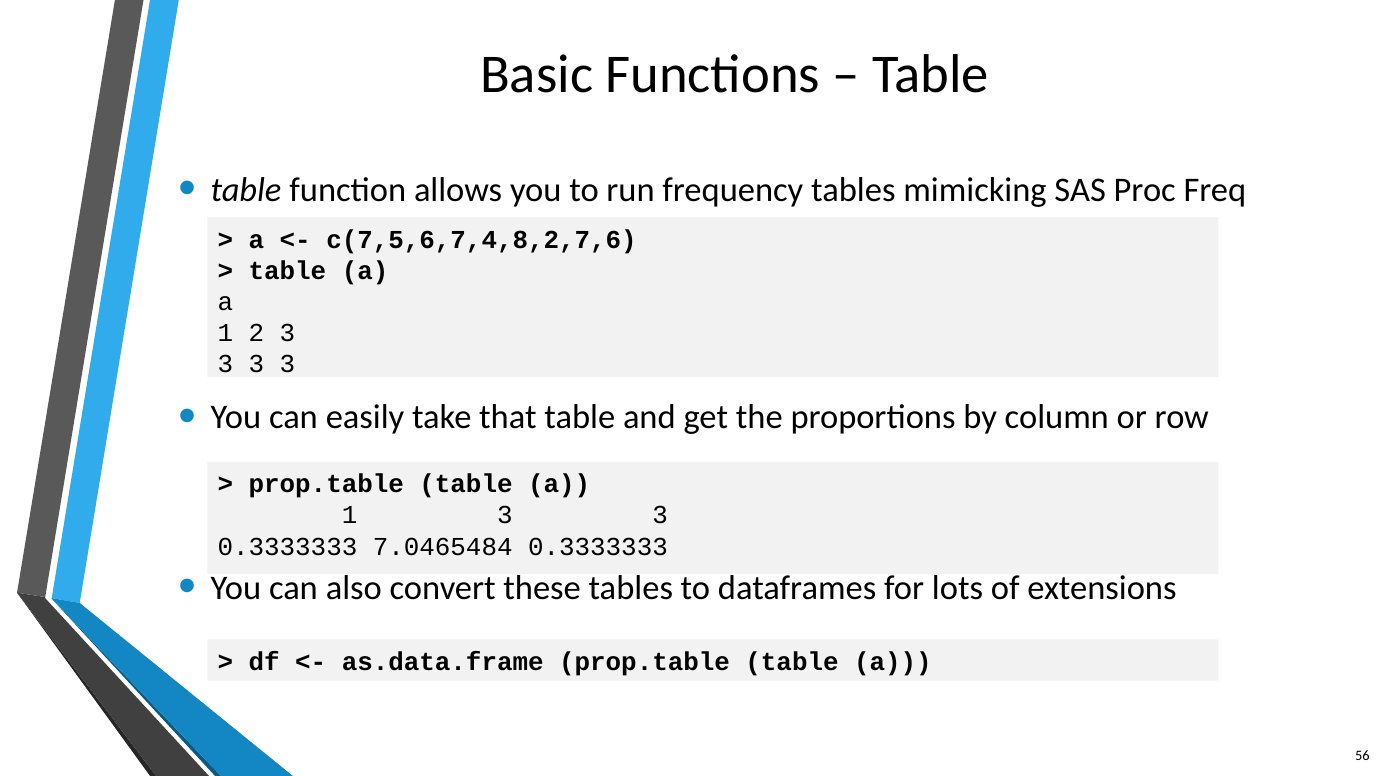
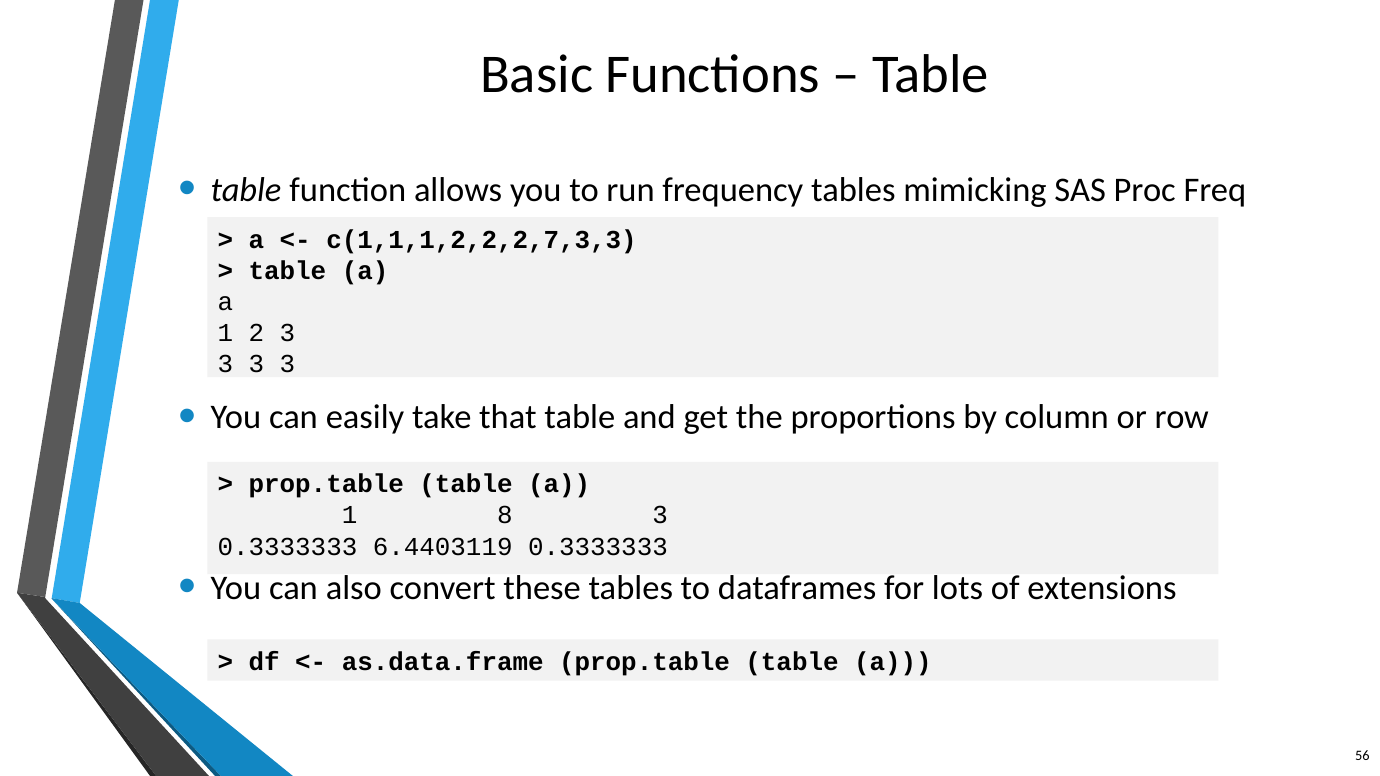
c(7,5,6,7,4,8,2,7,6: c(7,5,6,7,4,8,2,7,6 -> c(1,1,1,2,2,2,7,3,3
1 3: 3 -> 8
7.0465484: 7.0465484 -> 6.4403119
